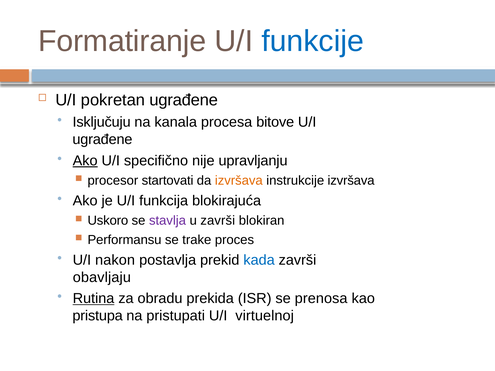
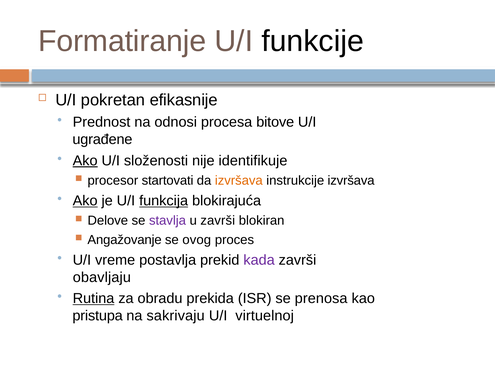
funkcije colour: blue -> black
pokretan ugrađene: ugrađene -> efikasnije
Isključuju: Isključuju -> Prednost
kanala: kanala -> odnosi
specifično: specifično -> složenosti
upravljanju: upravljanju -> identifikuje
Ako at (85, 201) underline: none -> present
funkcija underline: none -> present
Uskoro: Uskoro -> Delove
Performansu: Performansu -> Angažovanje
trake: trake -> ovog
nakon: nakon -> vreme
kada colour: blue -> purple
pristupati: pristupati -> sakrivaju
